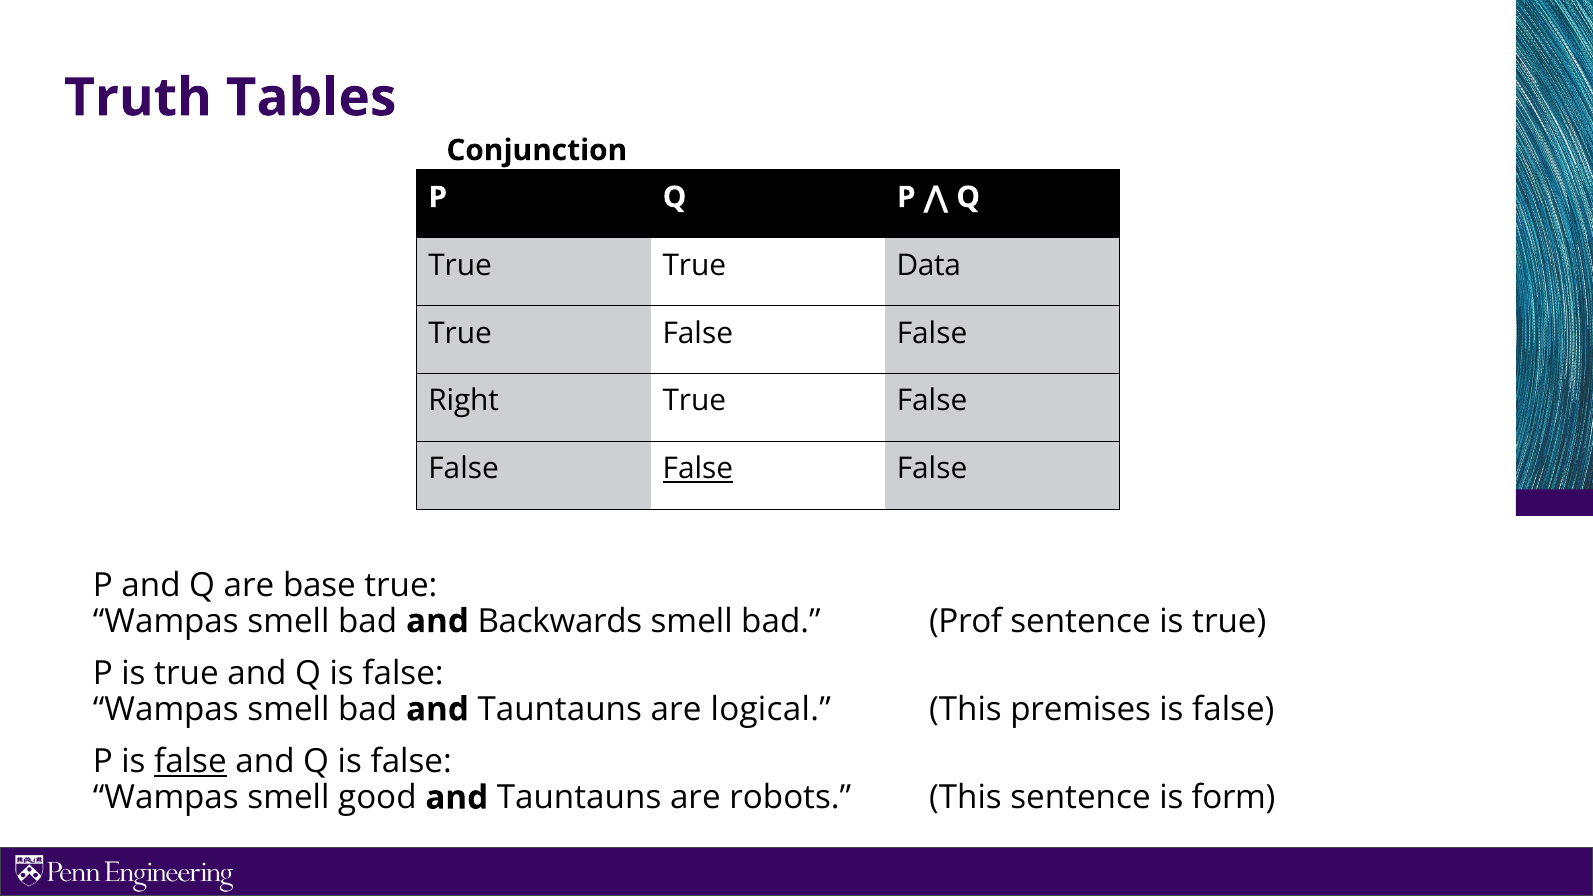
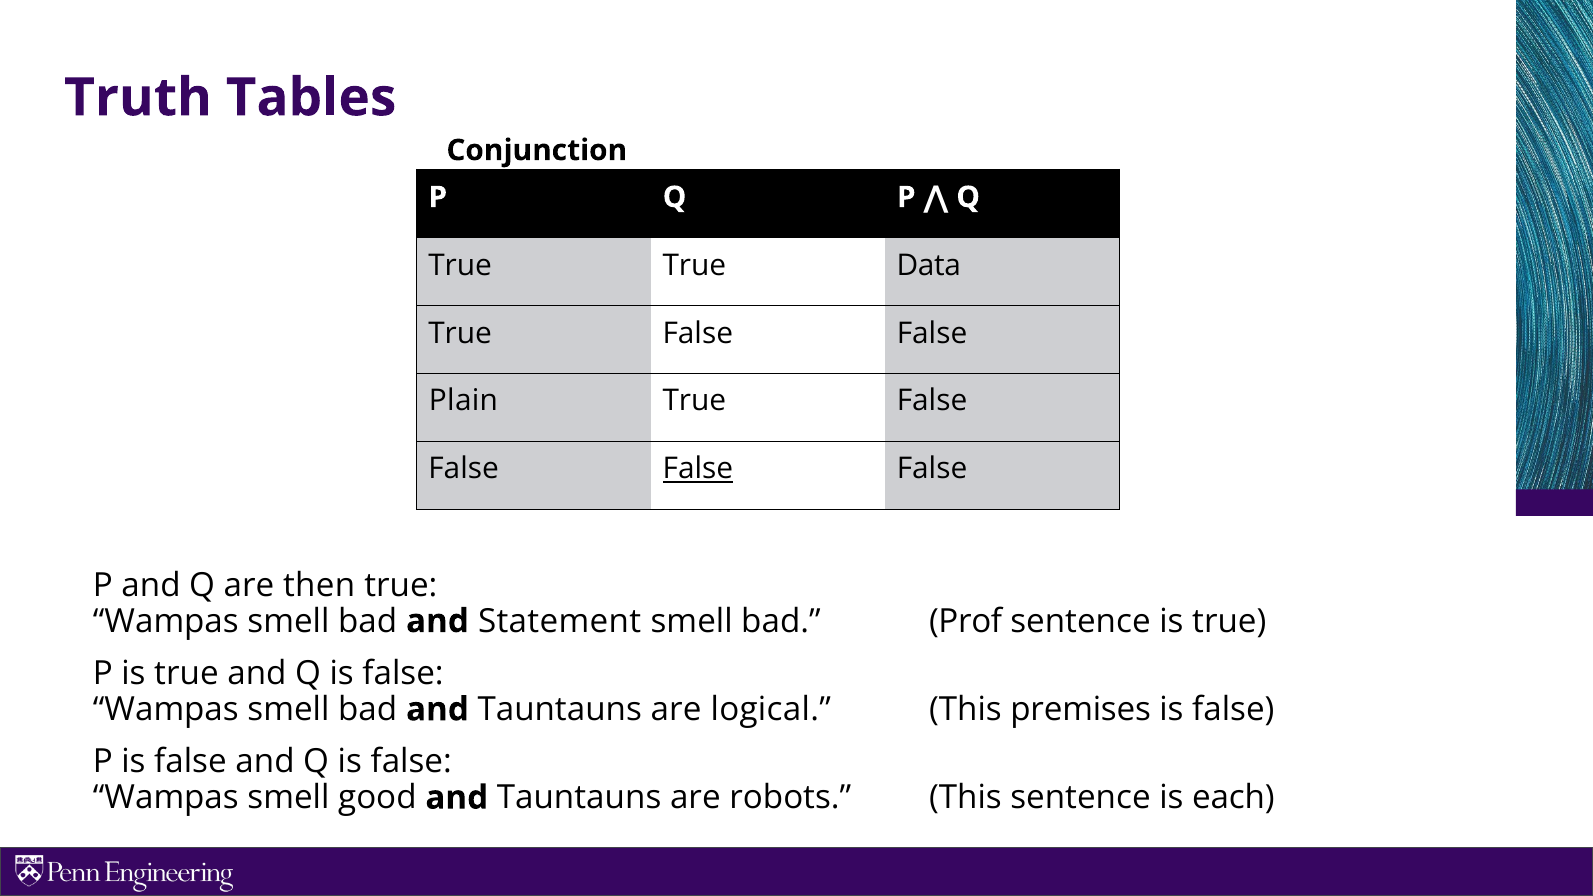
Right: Right -> Plain
base: base -> then
Backwards: Backwards -> Statement
false at (190, 762) underline: present -> none
form: form -> each
